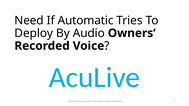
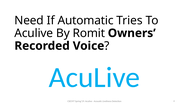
Deploy at (34, 33): Deploy -> Aculive
Audio: Audio -> Romit
